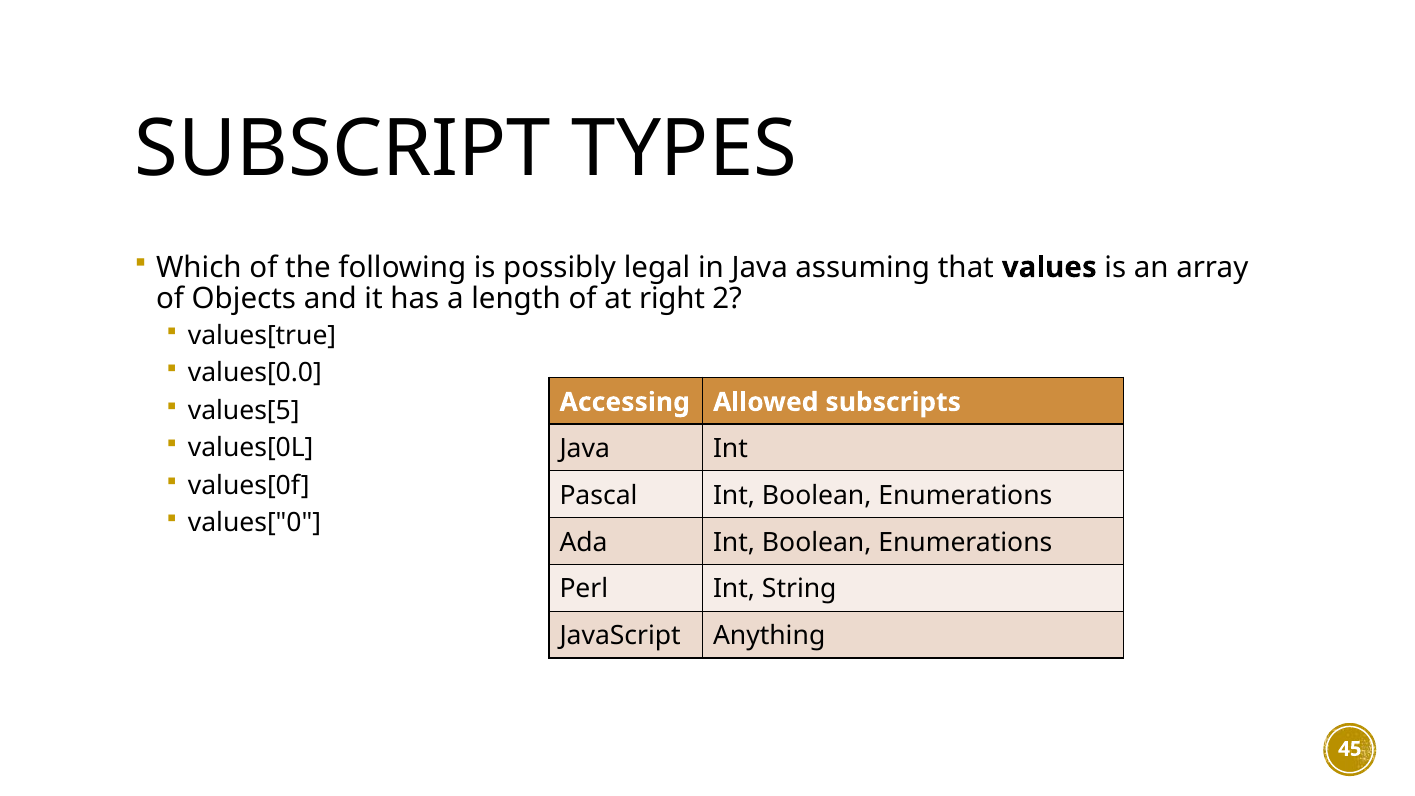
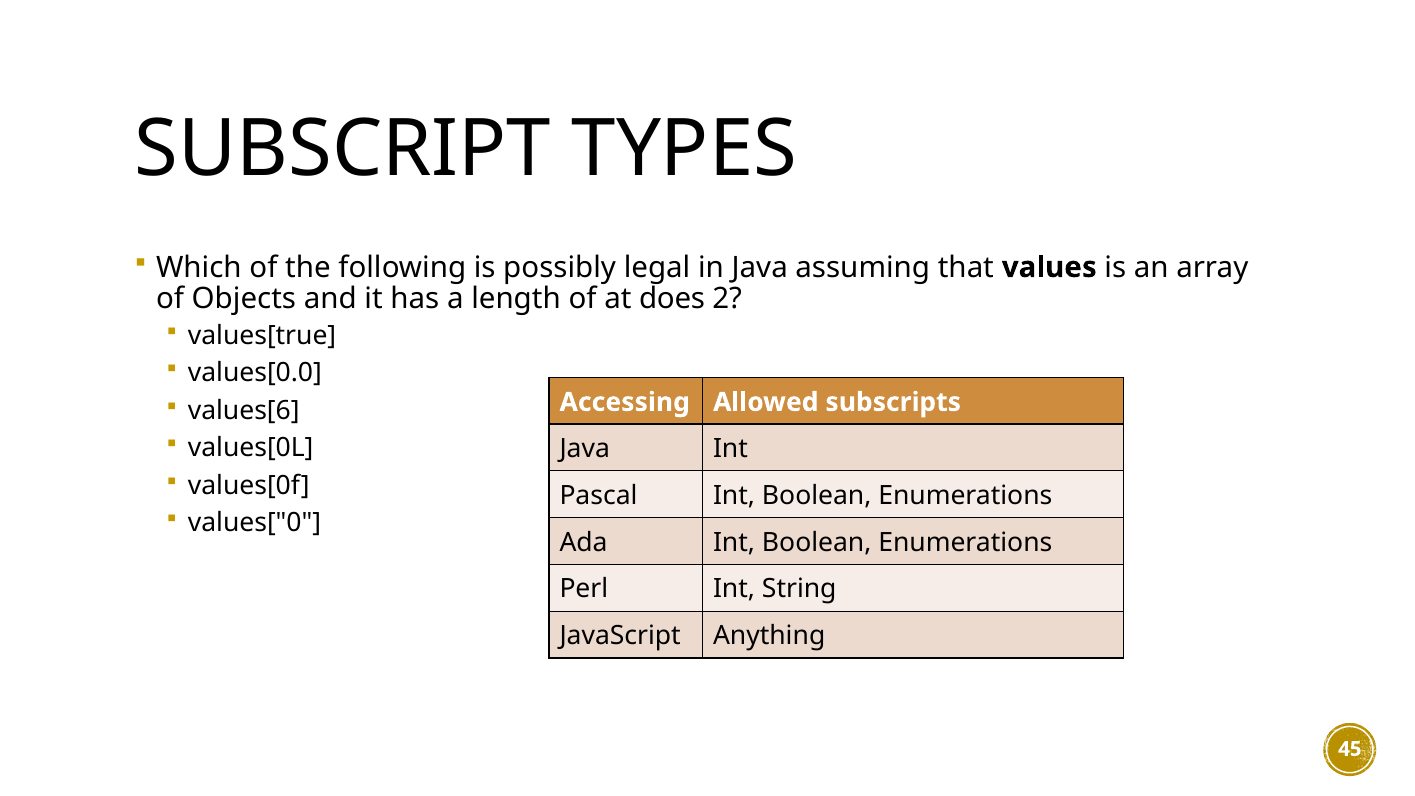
right: right -> does
values[5: values[5 -> values[6
